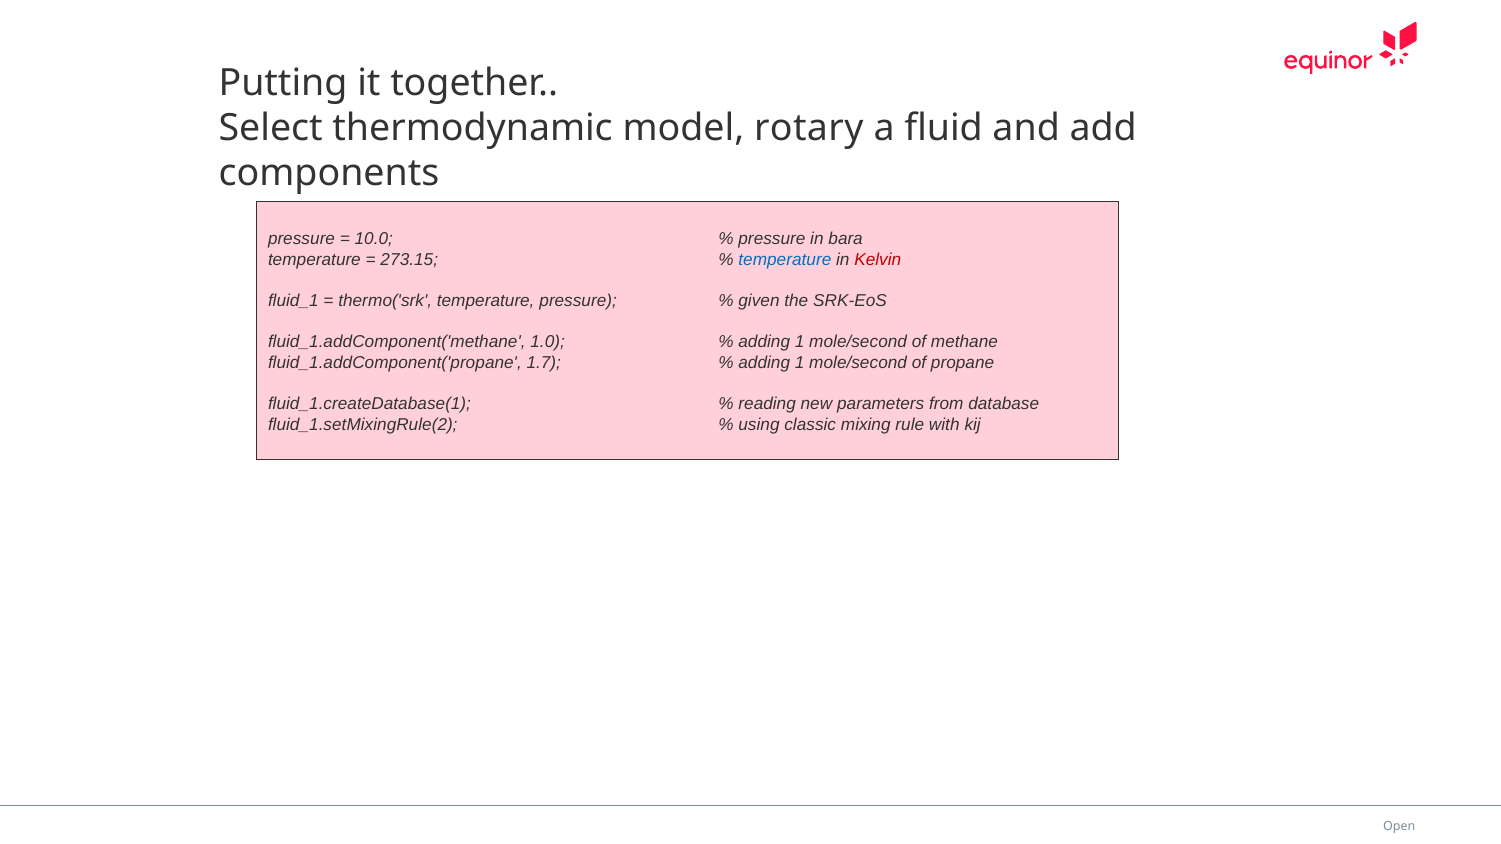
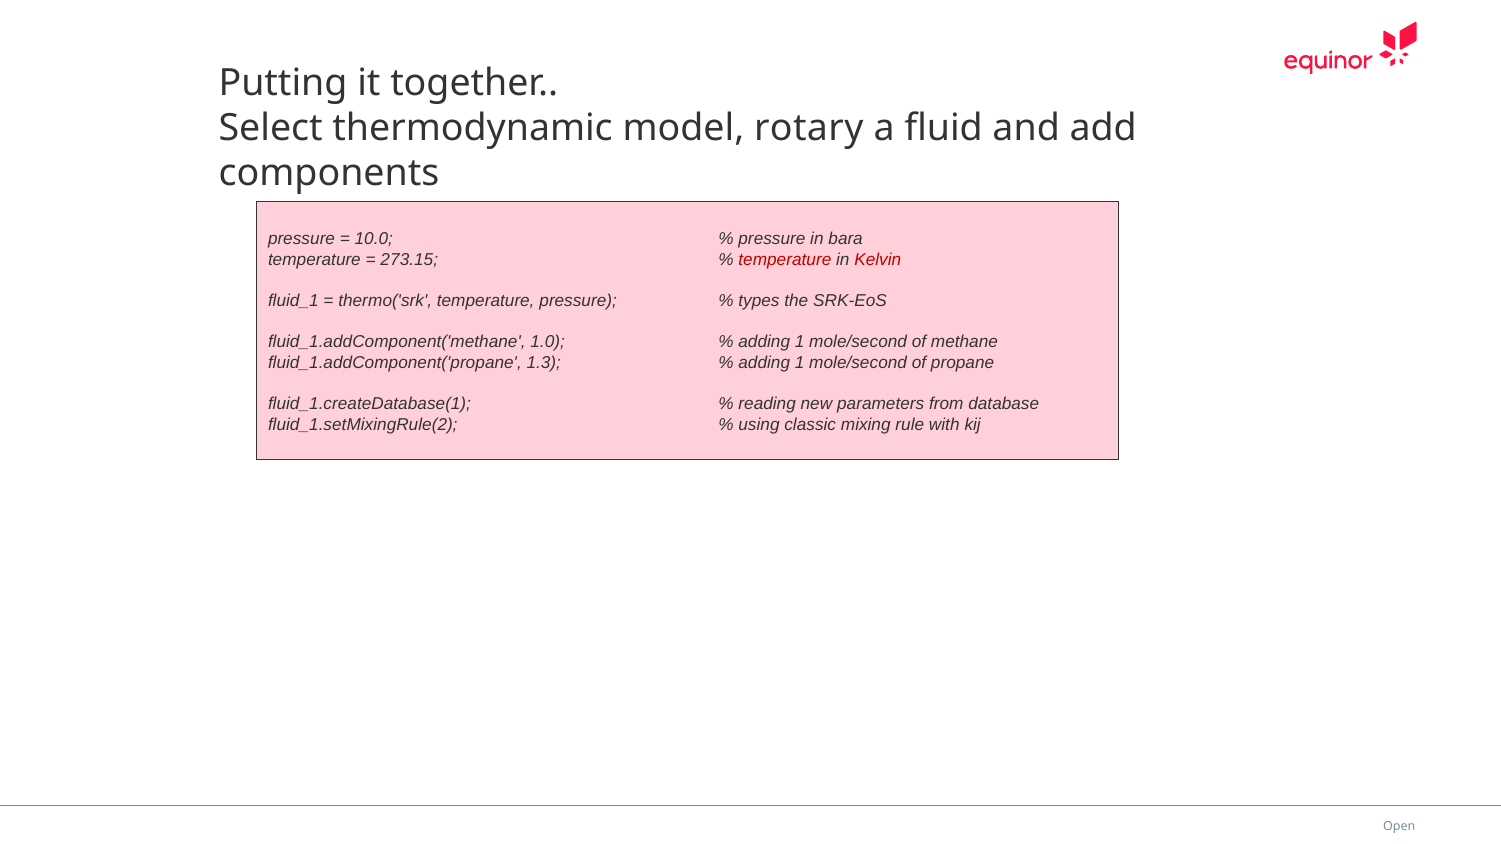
temperature at (785, 259) colour: blue -> red
given: given -> types
1.7: 1.7 -> 1.3
